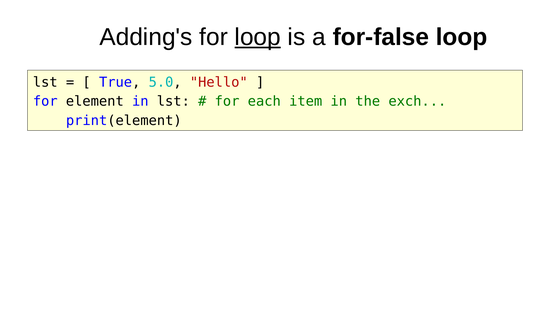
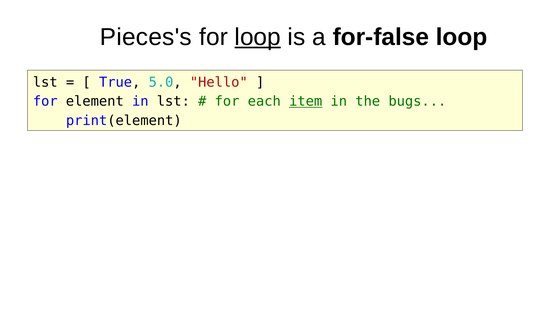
Adding's: Adding's -> Pieces's
item underline: none -> present
exch: exch -> bugs
